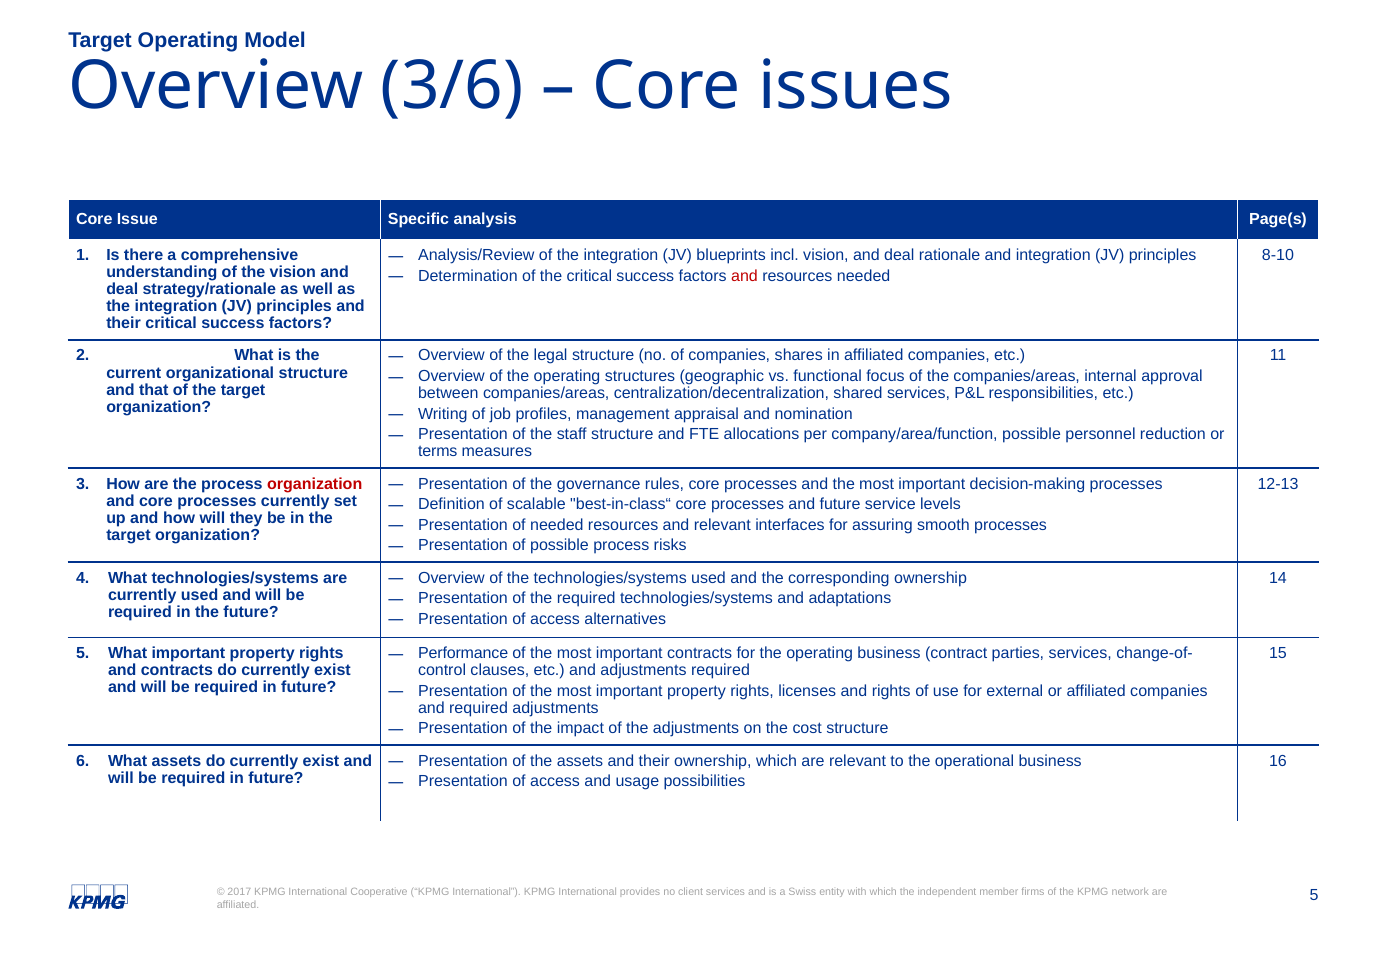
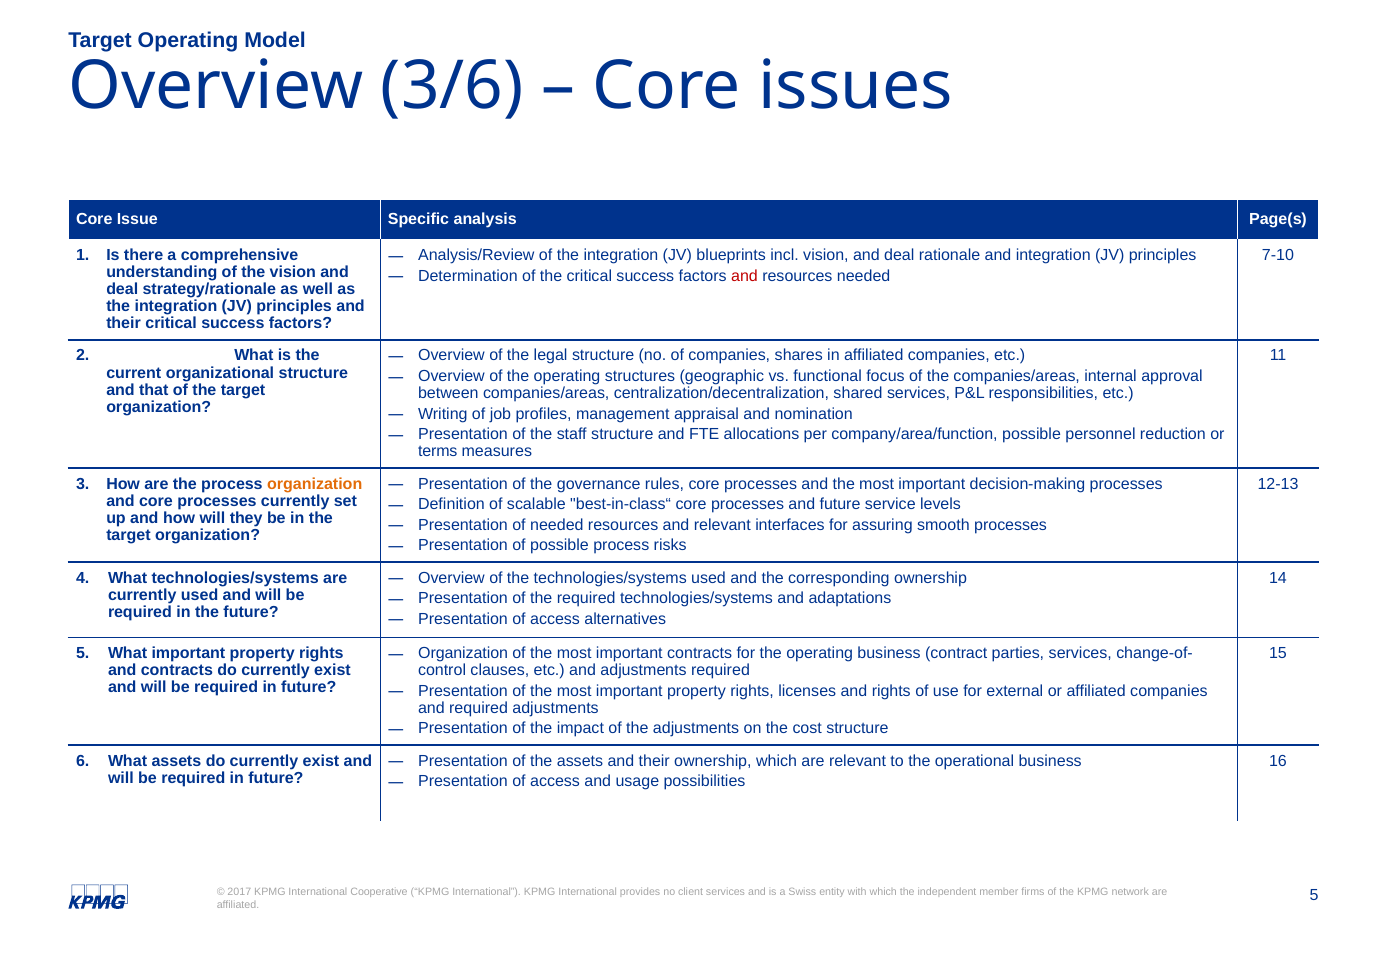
8-10: 8-10 -> 7-10
organization at (315, 484) colour: red -> orange
Performance at (463, 654): Performance -> Organization
